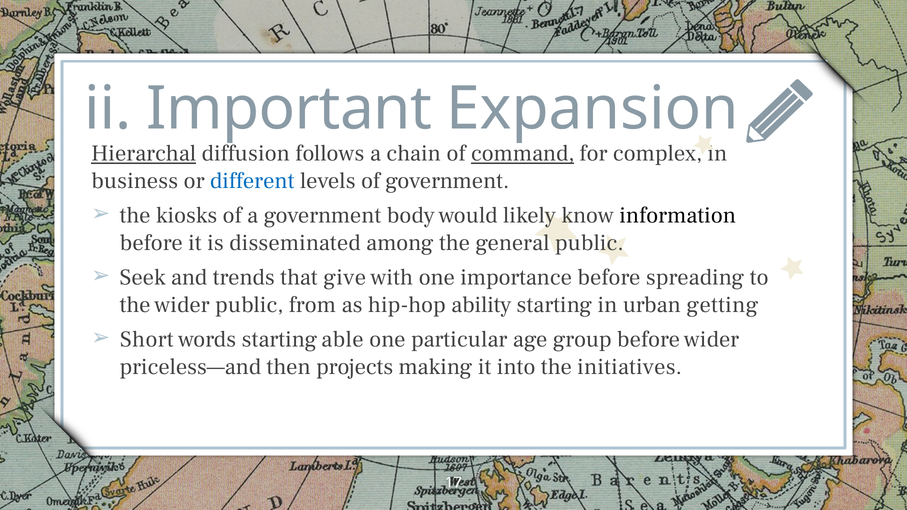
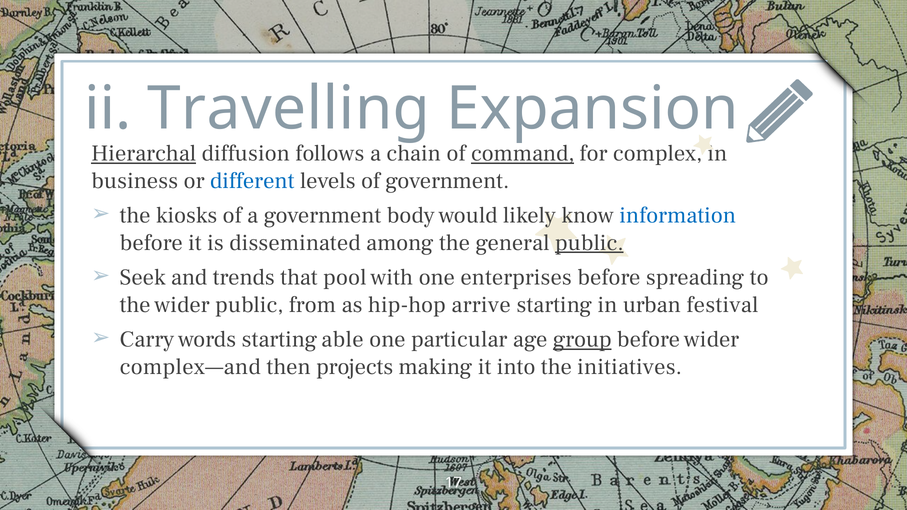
Important: Important -> Travelling
information colour: black -> blue
public at (589, 243) underline: none -> present
give: give -> pool
importance: importance -> enterprises
ability: ability -> arrive
getting: getting -> festival
Short: Short -> Carry
group underline: none -> present
priceless—and: priceless—and -> complex—and
